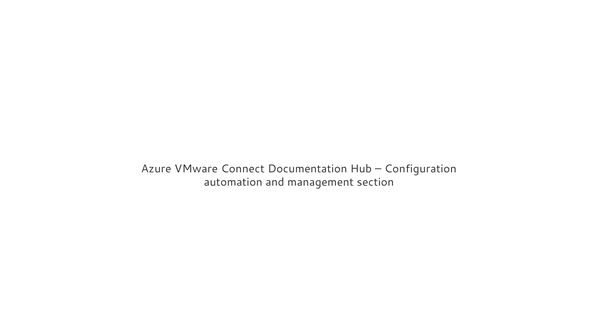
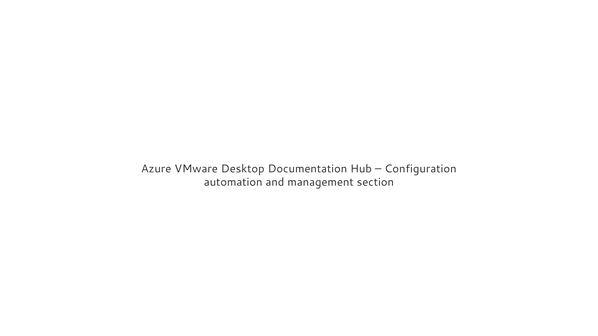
Connect: Connect -> Desktop
